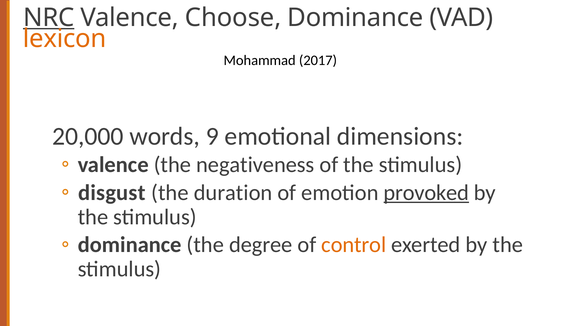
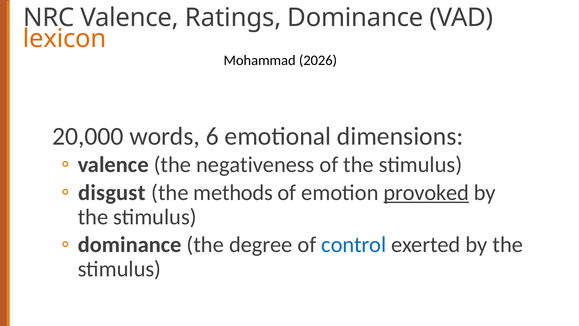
NRC underline: present -> none
Choose: Choose -> Ratings
2017: 2017 -> 2026
9: 9 -> 6
duration: duration -> methods
control colour: orange -> blue
